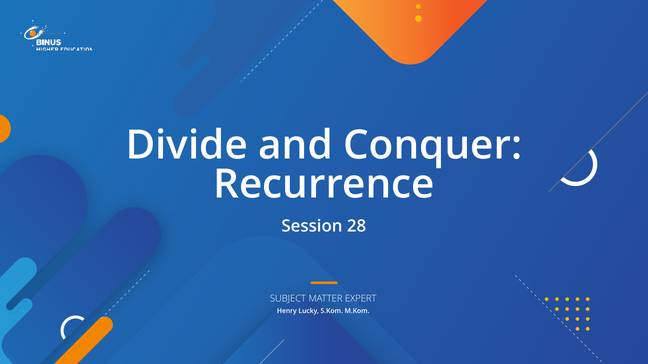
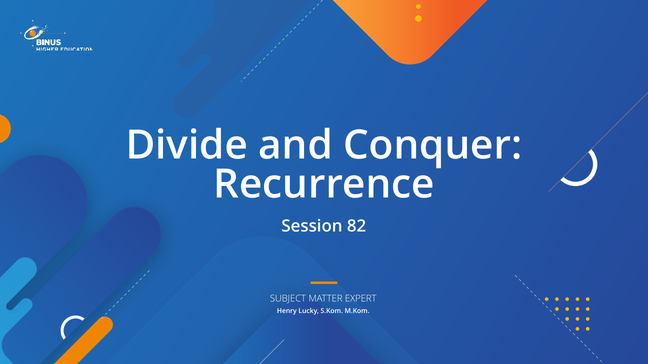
28: 28 -> 82
